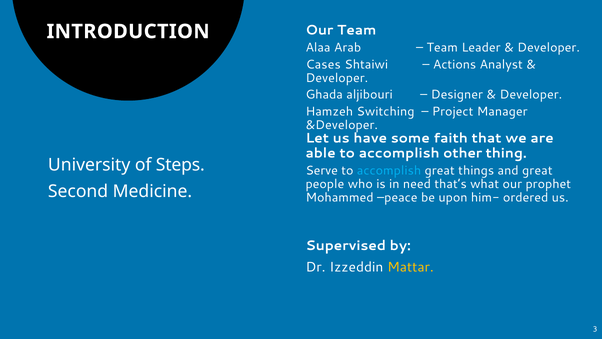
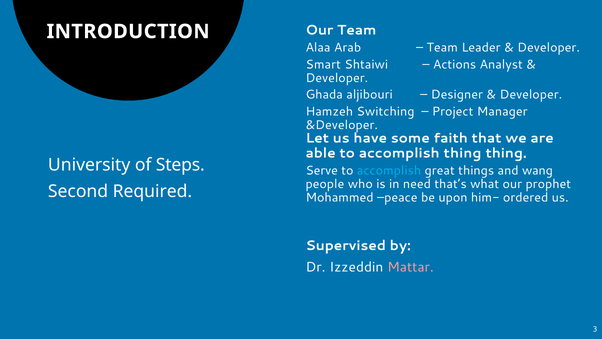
Cases: Cases -> Smart
accomplish other: other -> thing
and great: great -> wang
Medicine: Medicine -> Required
Mattar colour: yellow -> pink
